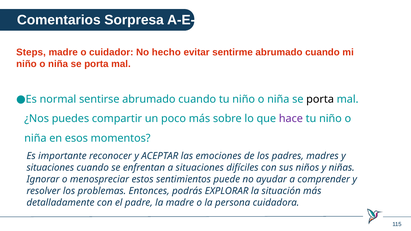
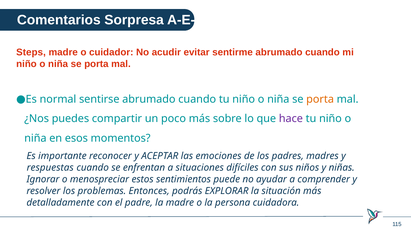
hecho: hecho -> acudir
porta at (320, 99) colour: black -> orange
situaciones at (50, 168): situaciones -> respuestas
